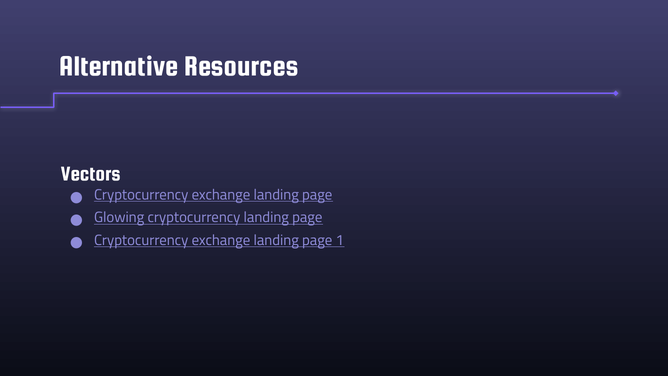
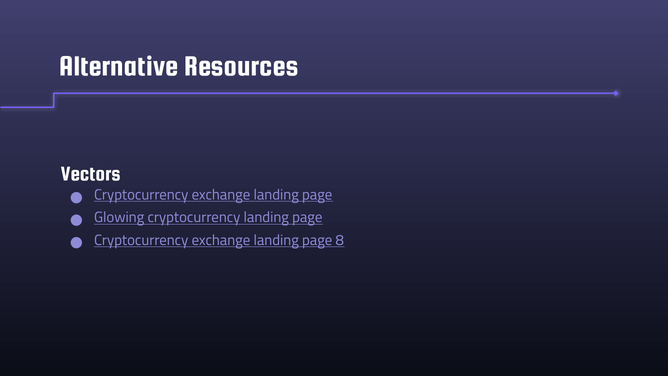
1: 1 -> 8
